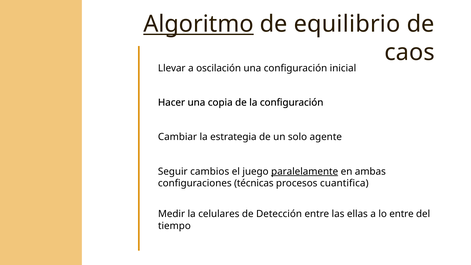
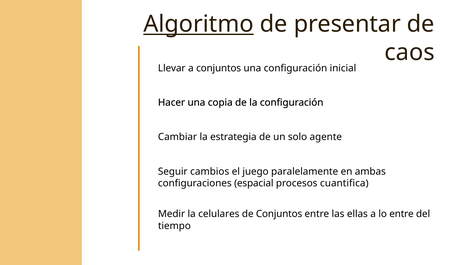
equilibrio: equilibrio -> presentar
a oscilación: oscilación -> conjuntos
paralelamente underline: present -> none
técnicas: técnicas -> espacial
de Detección: Detección -> Conjuntos
